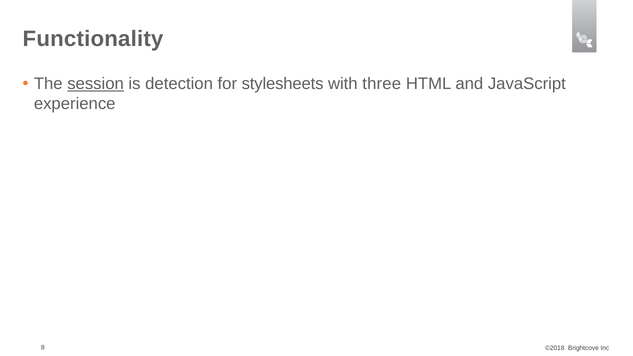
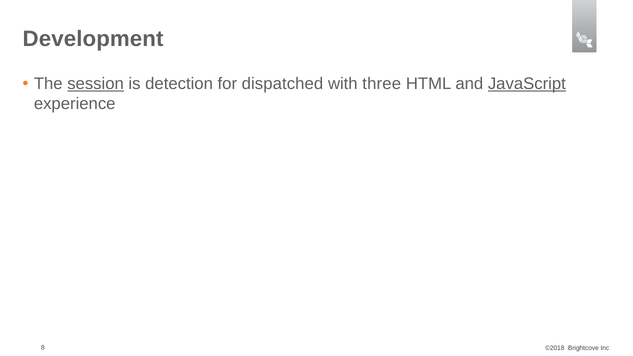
Functionality: Functionality -> Development
stylesheets: stylesheets -> dispatched
JavaScript underline: none -> present
